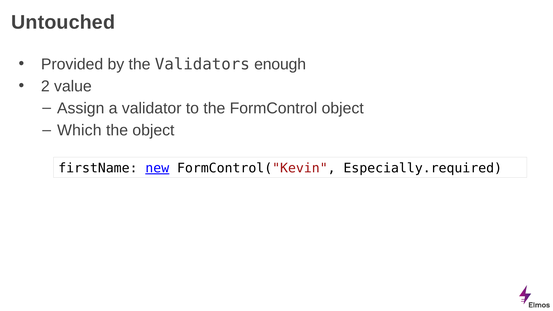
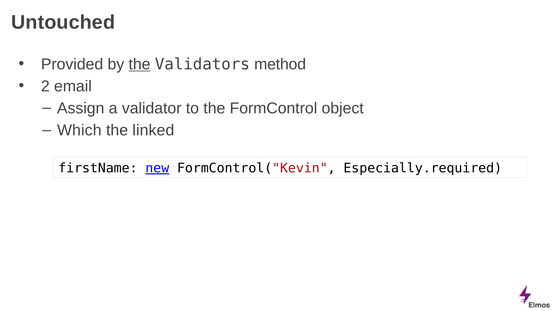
the at (140, 64) underline: none -> present
enough: enough -> method
value: value -> email
the object: object -> linked
